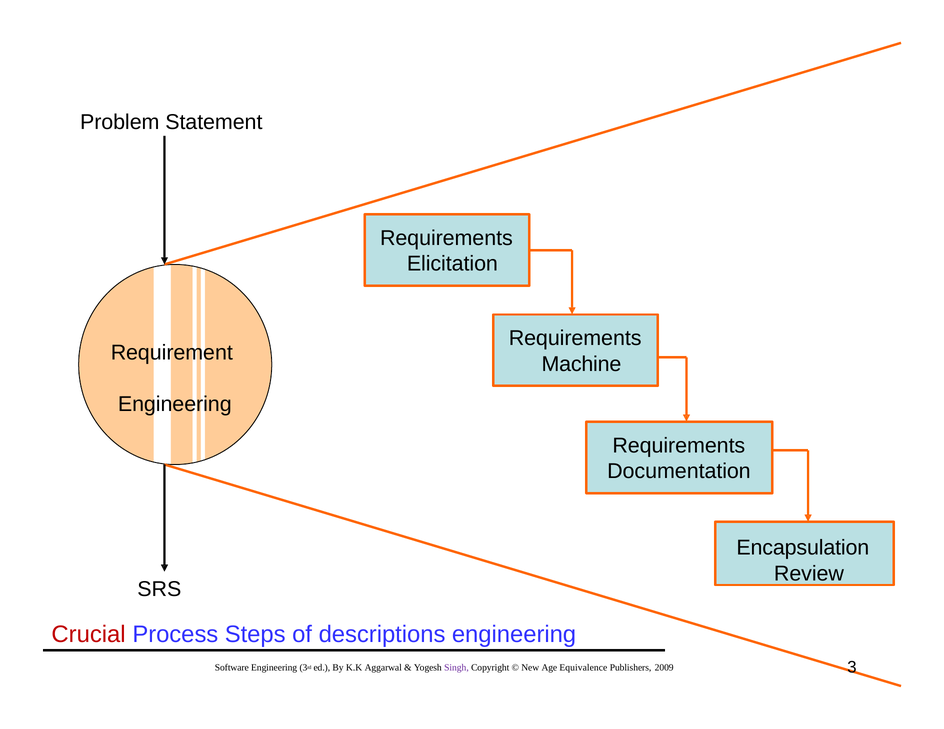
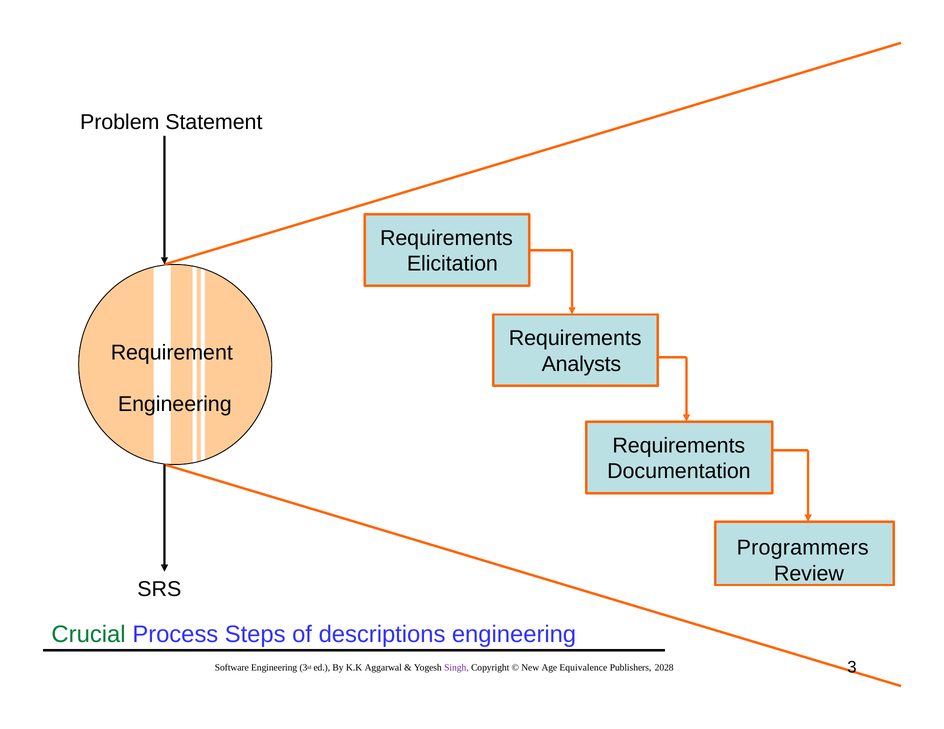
Machine: Machine -> Analysts
Encapsulation: Encapsulation -> Programmers
Crucial colour: red -> green
2009: 2009 -> 2028
